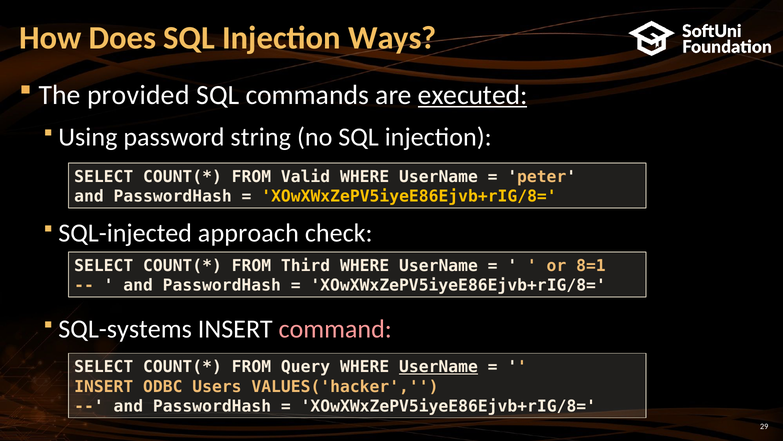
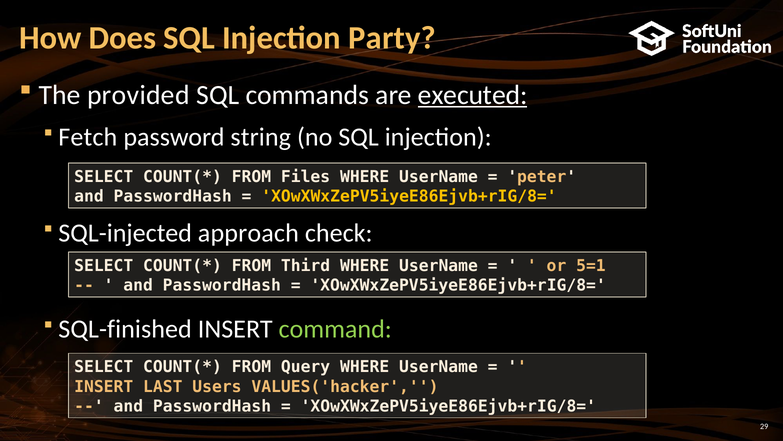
Ways: Ways -> Party
Using: Using -> Fetch
Valid: Valid -> Files
8=1: 8=1 -> 5=1
SQL-systems: SQL-systems -> SQL-finished
command colour: pink -> light green
UserName at (438, 367) underline: present -> none
ODBC: ODBC -> LAST
